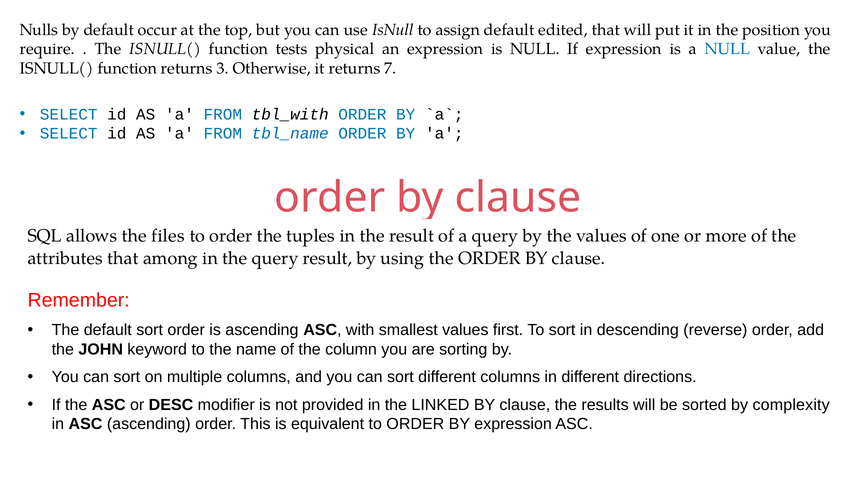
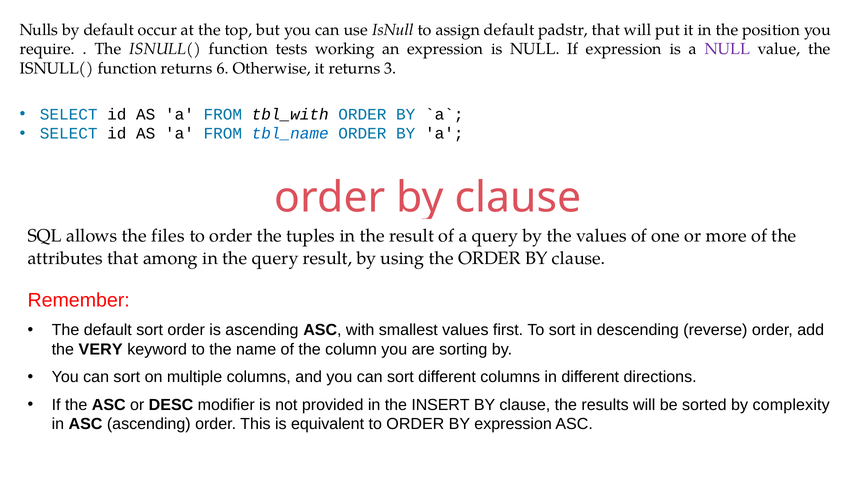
edited: edited -> padstr
physical: physical -> working
NULL at (727, 49) colour: blue -> purple
3: 3 -> 6
7: 7 -> 3
JOHN: JOHN -> VERY
LINKED: LINKED -> INSERT
